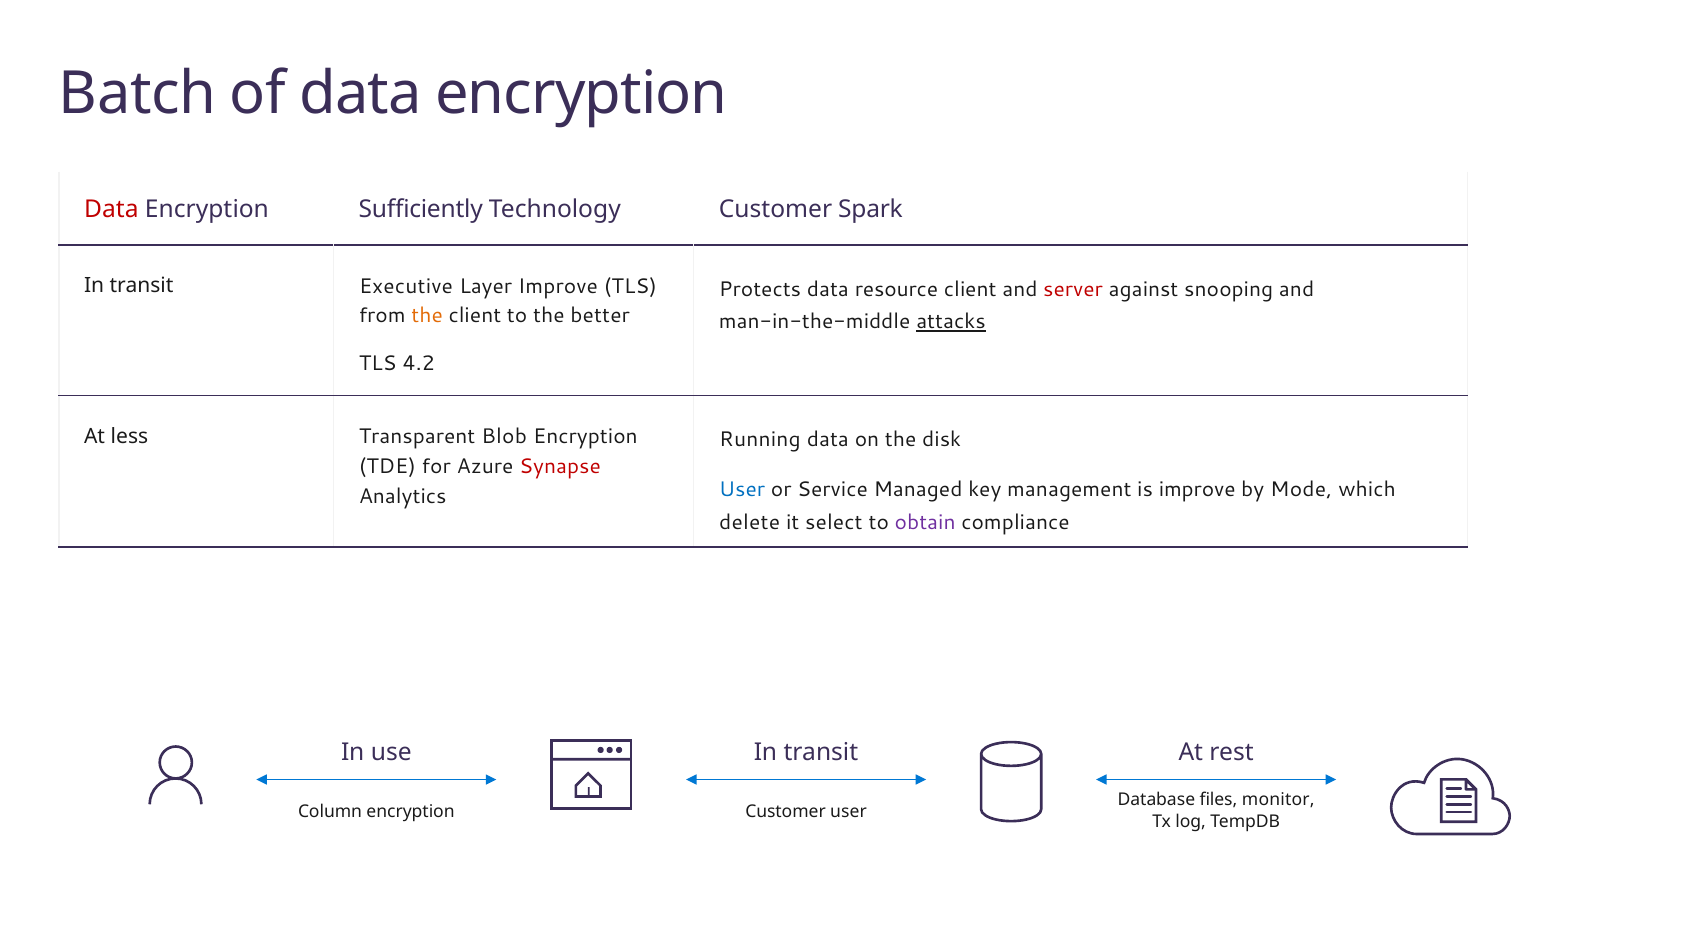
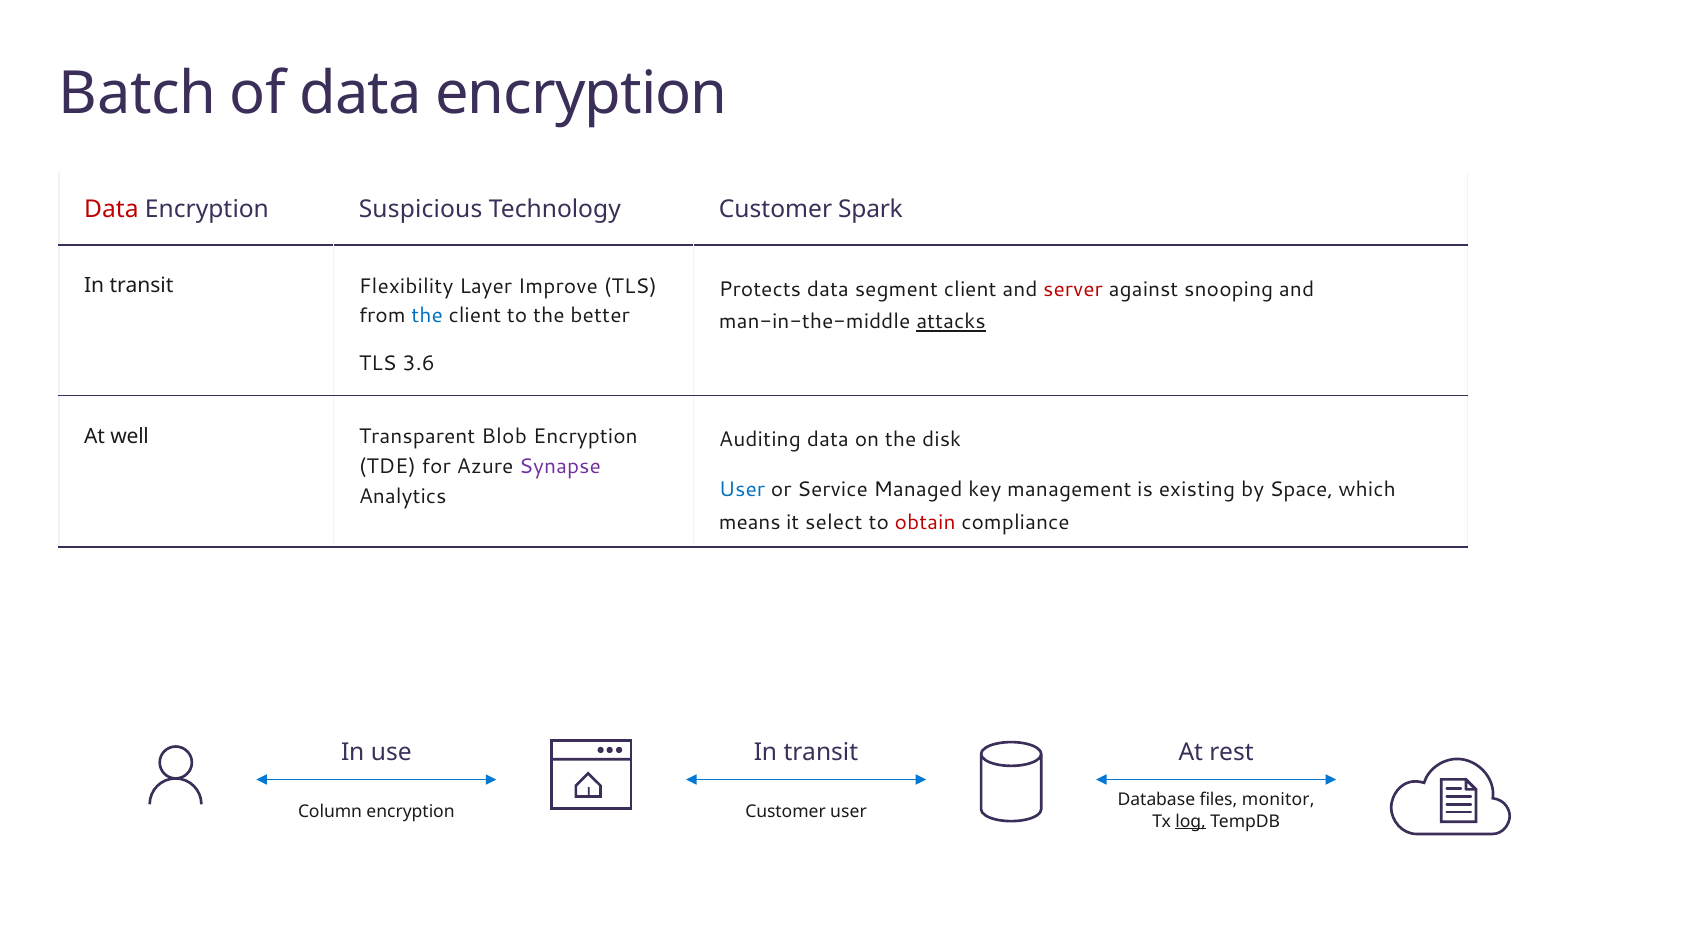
Sufficiently: Sufficiently -> Suspicious
Executive: Executive -> Flexibility
resource: resource -> segment
the at (427, 316) colour: orange -> blue
4.2: 4.2 -> 3.6
less: less -> well
Running: Running -> Auditing
Synapse colour: red -> purple
is improve: improve -> existing
Mode: Mode -> Space
delete: delete -> means
obtain colour: purple -> red
log underline: none -> present
